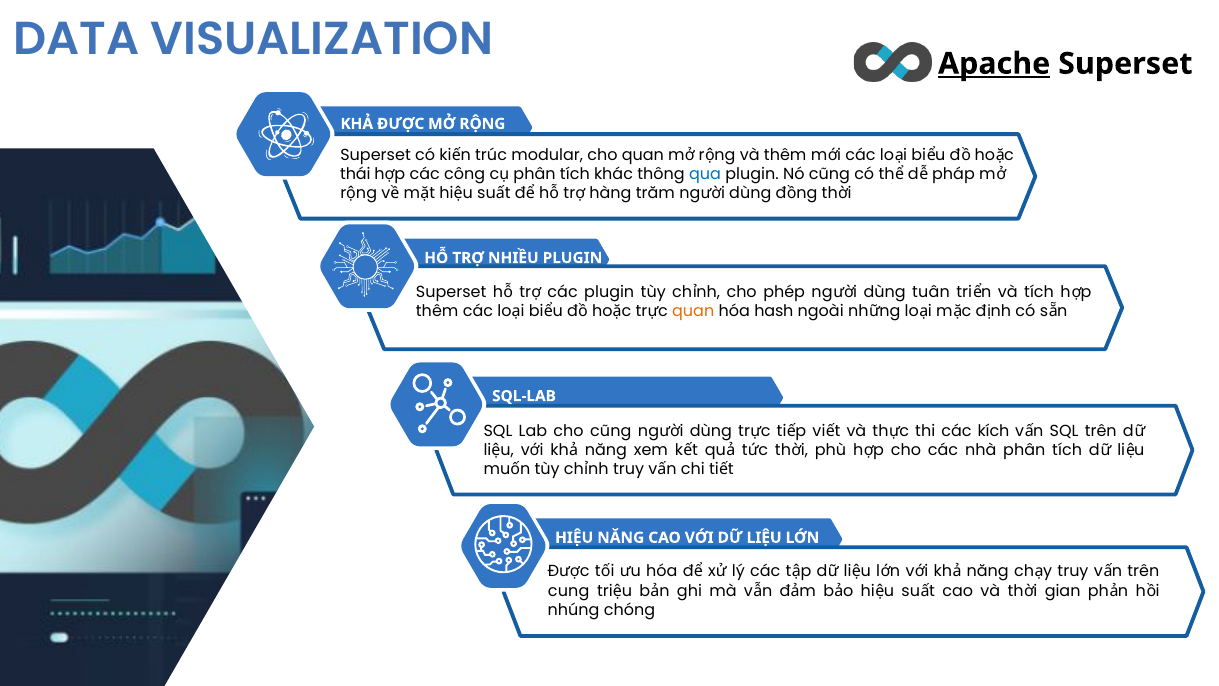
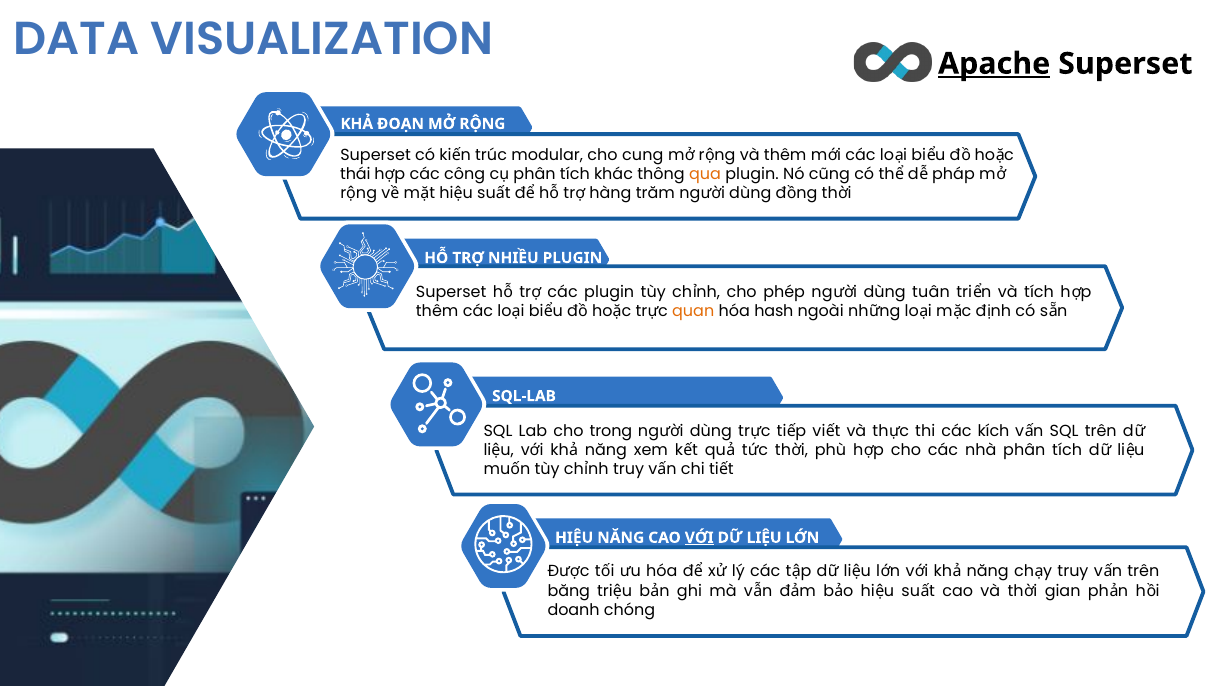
ĐƯỢC: ĐƯỢC -> ĐOẠN
cho quan: quan -> cung
qua colour: blue -> orange
cho cũng: cũng -> trong
VỚI underline: none -> present
cung: cung -> băng
nhúng: nhúng -> doanh
